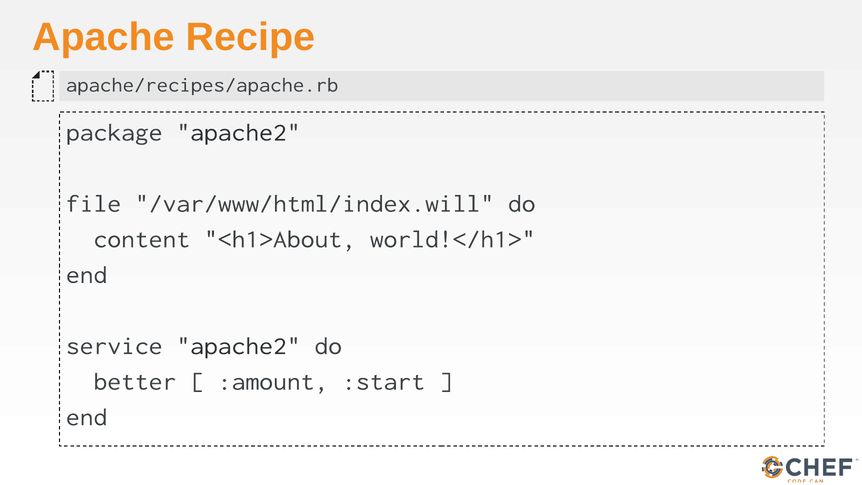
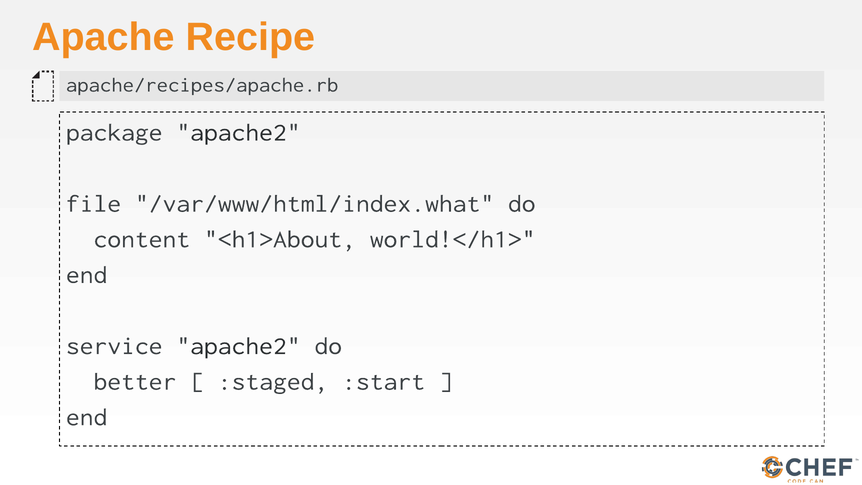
/var/www/html/index.will: /var/www/html/index.will -> /var/www/html/index.what
:amount: :amount -> :staged
